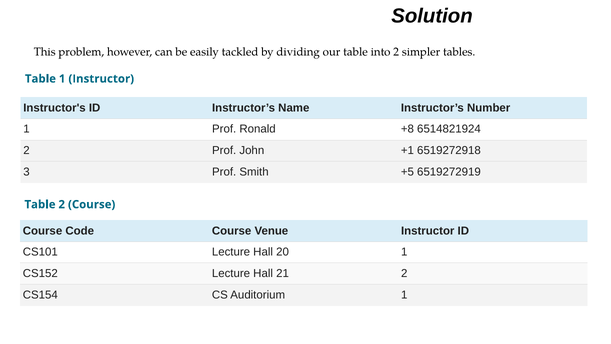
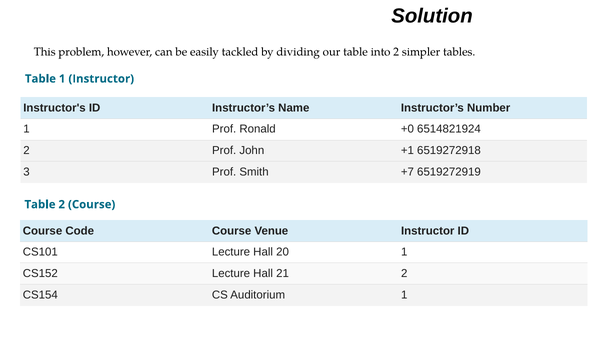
+8: +8 -> +0
+5: +5 -> +7
